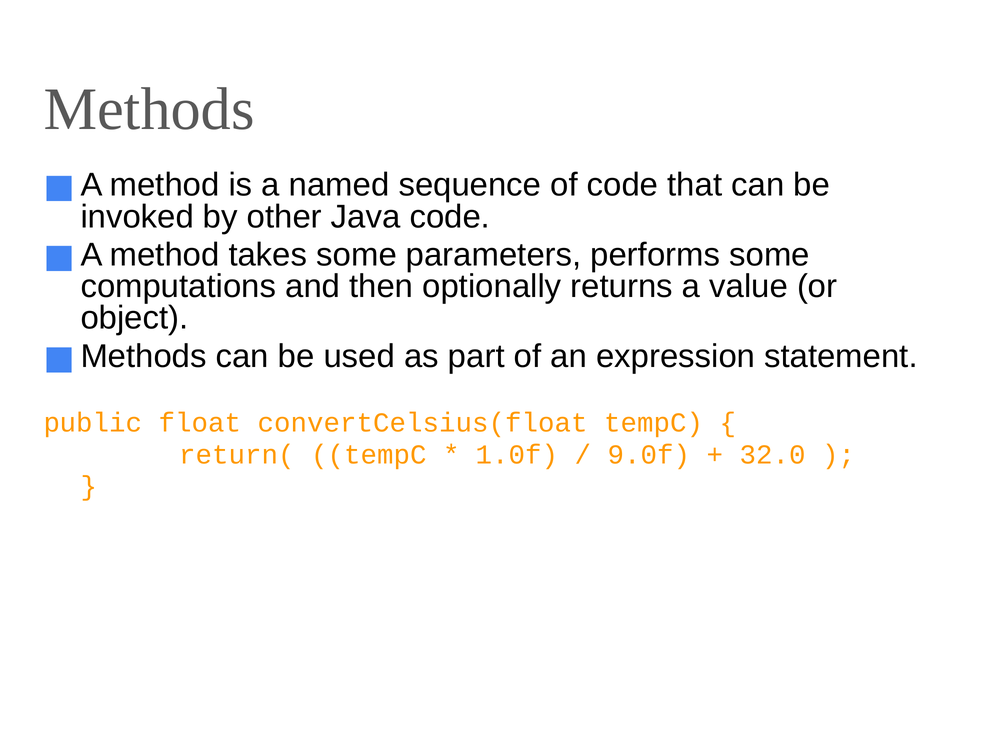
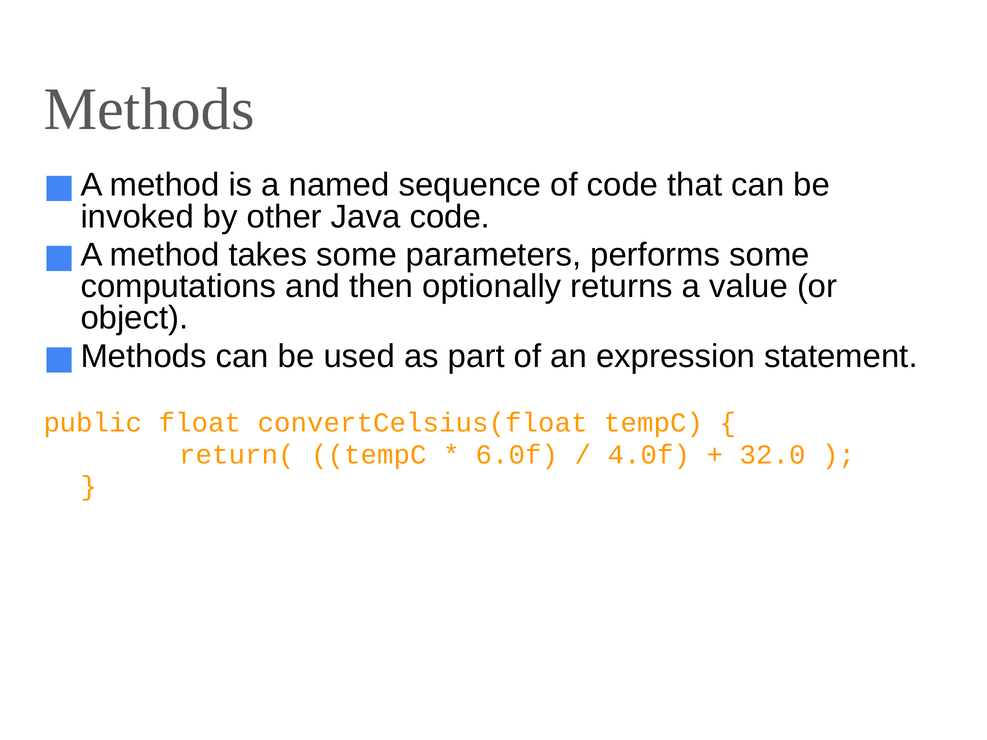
1.0f: 1.0f -> 6.0f
9.0f: 9.0f -> 4.0f
